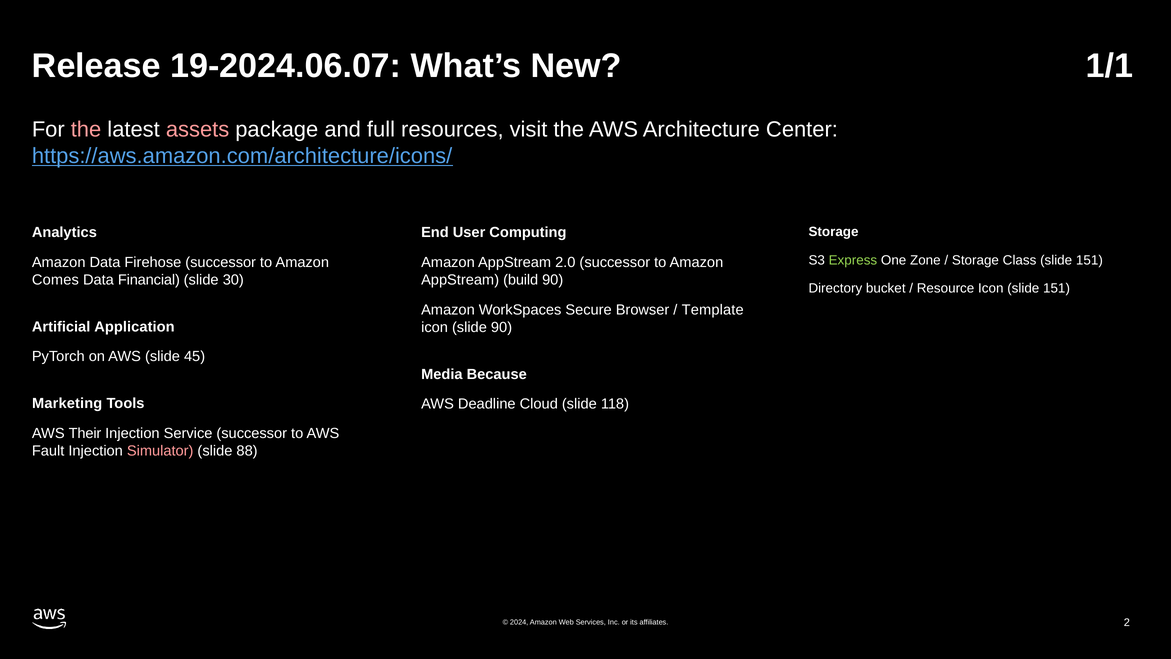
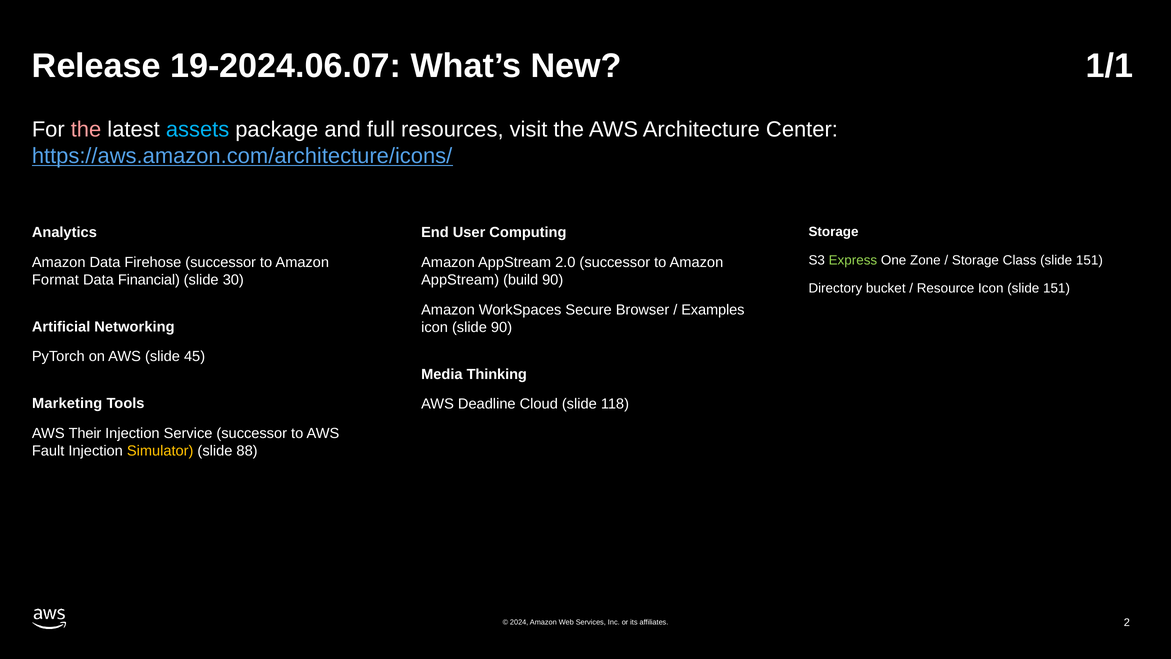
assets colour: pink -> light blue
Comes: Comes -> Format
Template: Template -> Examples
Application: Application -> Networking
Because: Because -> Thinking
Simulator colour: pink -> yellow
